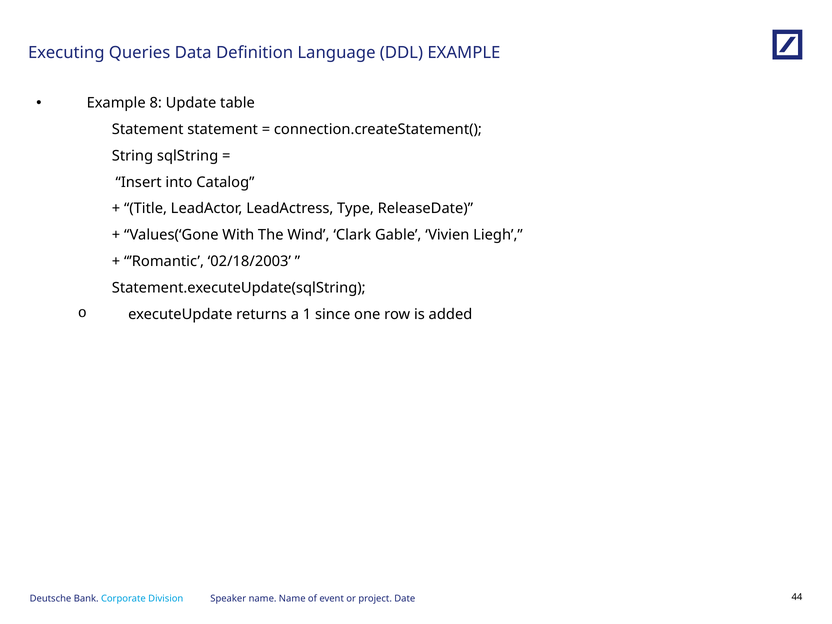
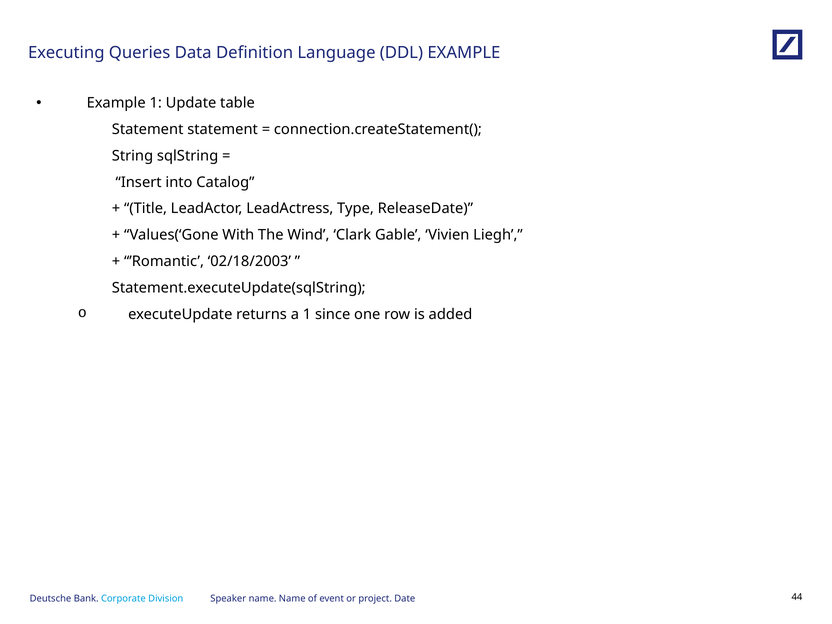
Example 8: 8 -> 1
